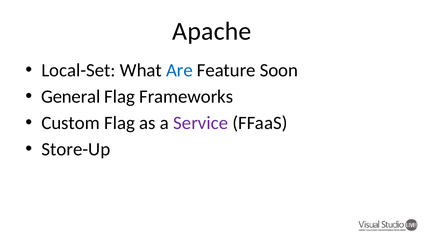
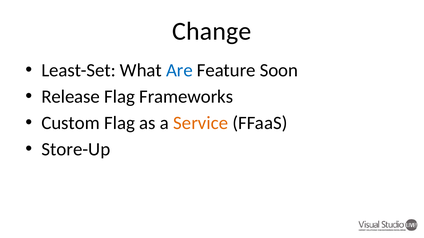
Apache: Apache -> Change
Local-Set: Local-Set -> Least-Set
General: General -> Release
Service colour: purple -> orange
